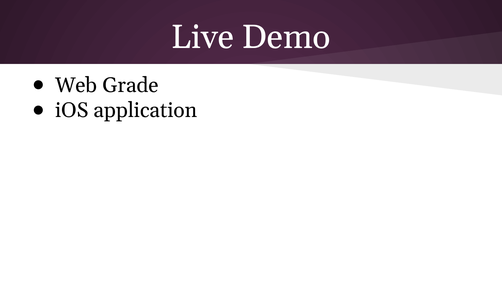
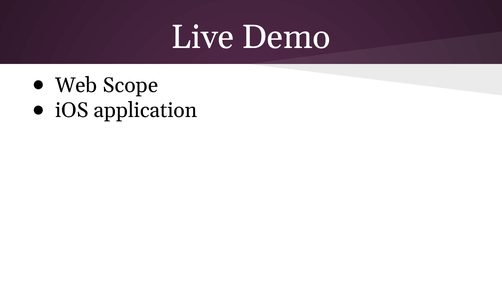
Grade: Grade -> Scope
